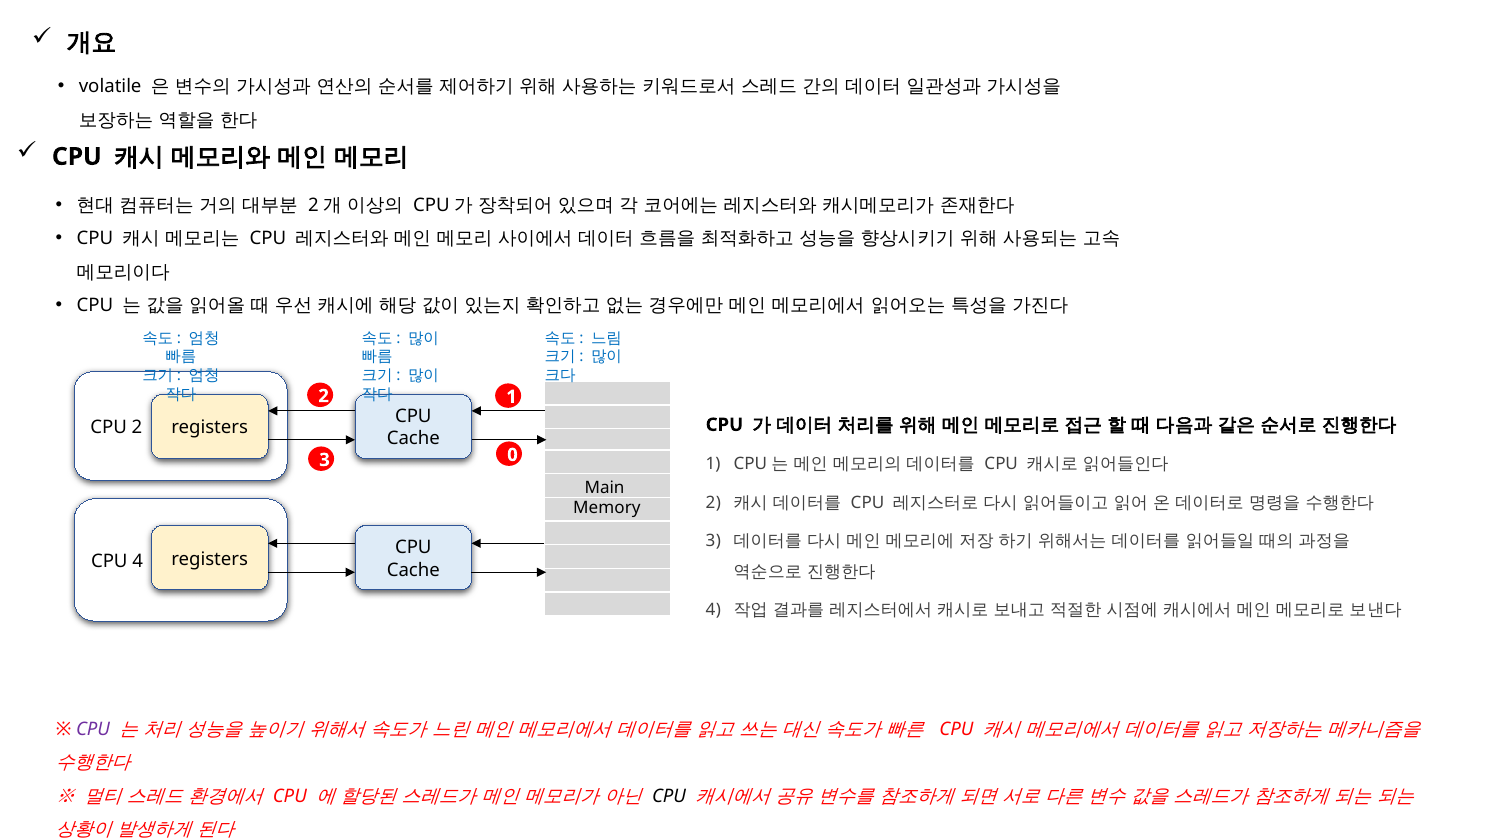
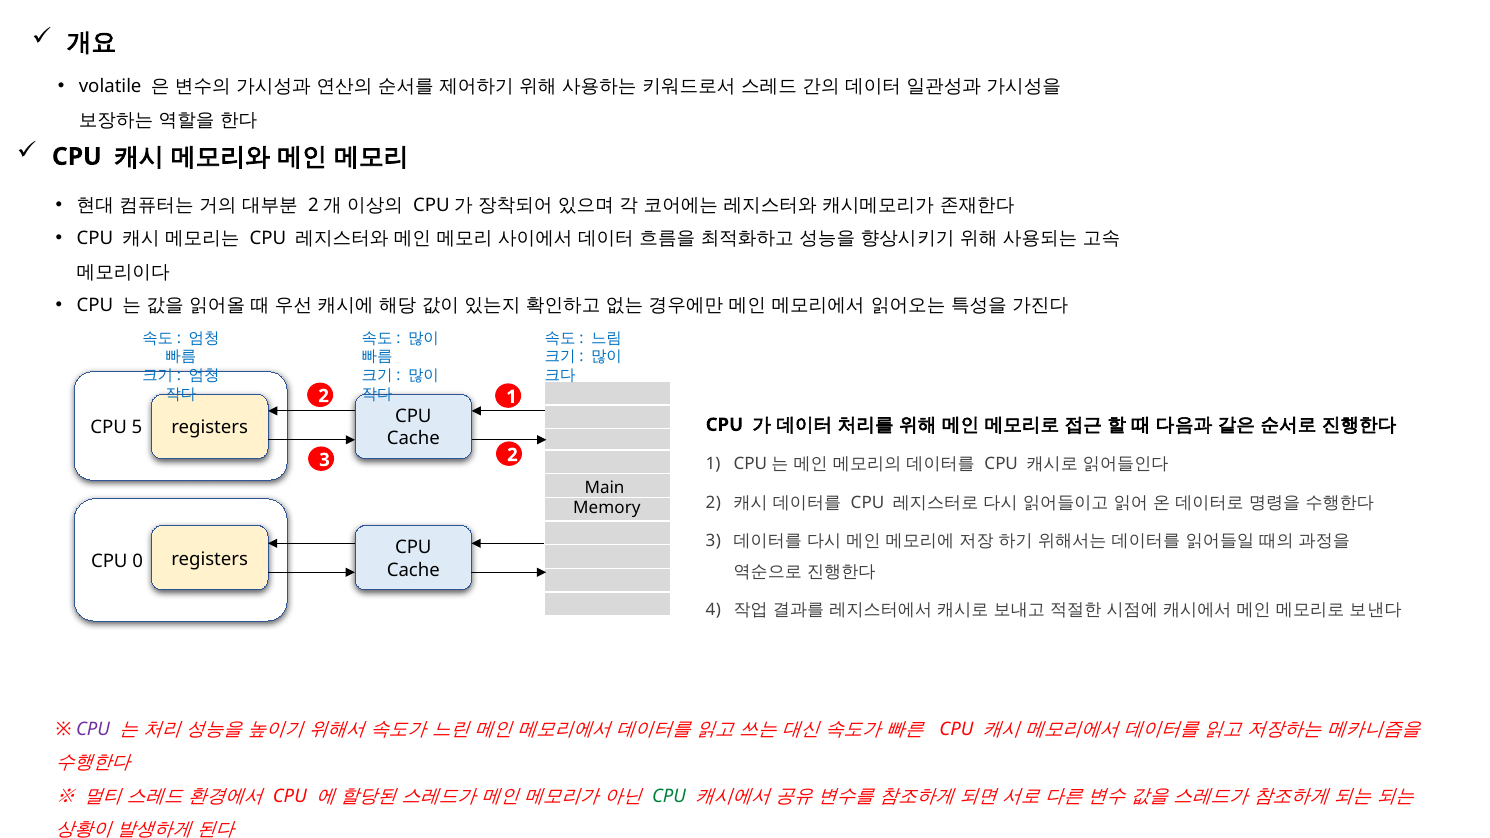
CPU 2: 2 -> 5
3 0: 0 -> 2
CPU 4: 4 -> 0
CPU at (669, 796) colour: black -> green
